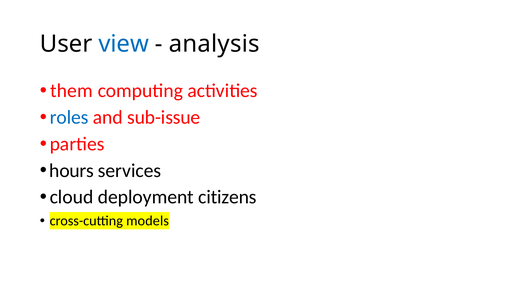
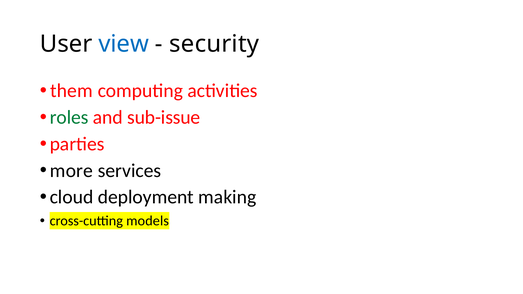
analysis: analysis -> security
roles colour: blue -> green
hours: hours -> more
citizens: citizens -> making
